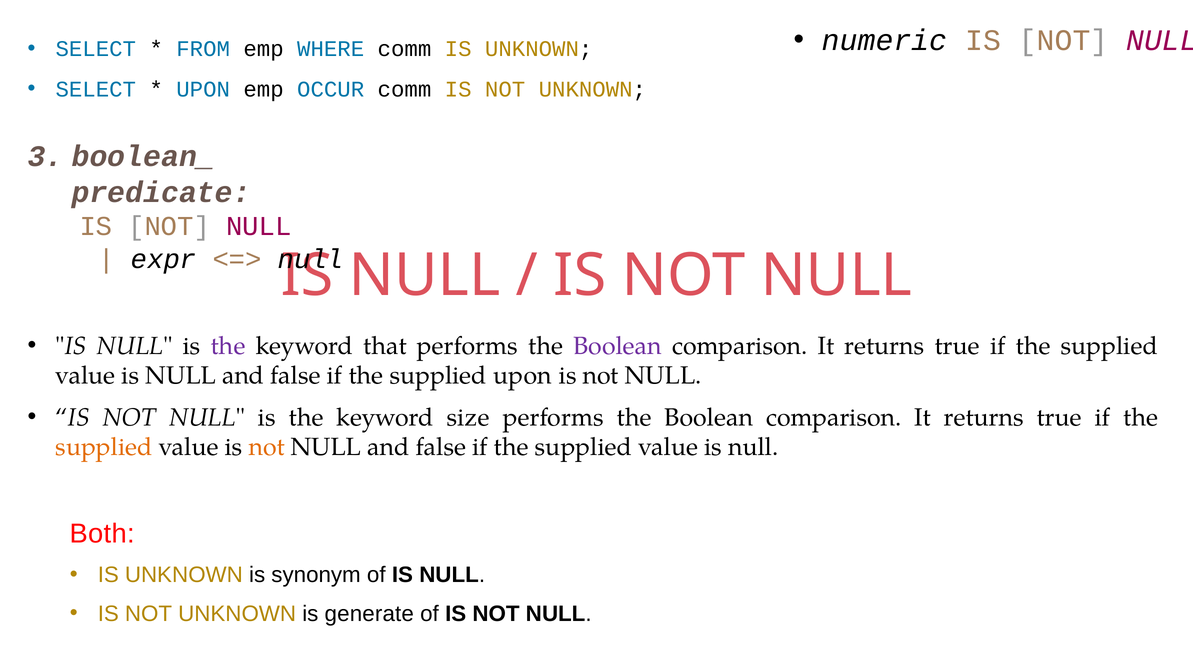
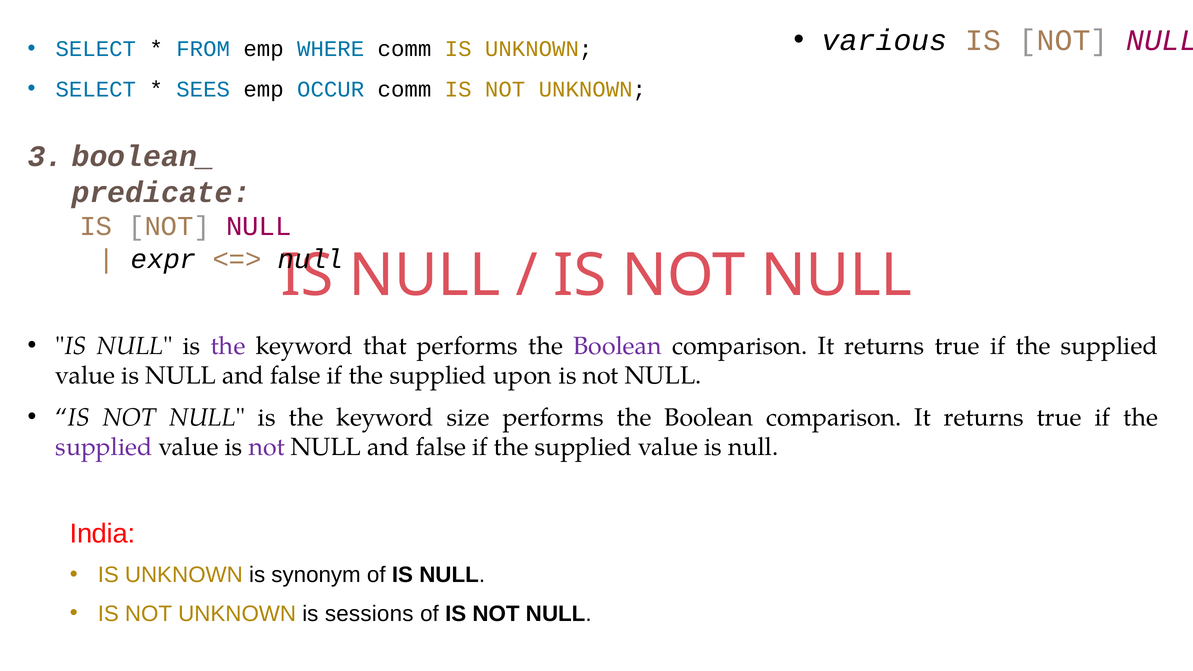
numeric: numeric -> various
UPON at (203, 89): UPON -> SEES
supplied at (104, 447) colour: orange -> purple
not at (267, 447) colour: orange -> purple
Both: Both -> India
generate: generate -> sessions
